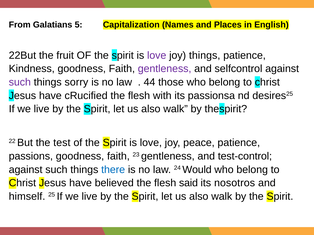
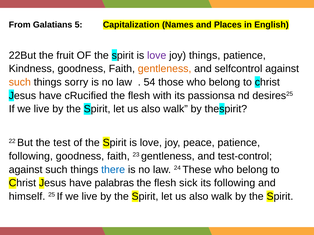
gentleness at (165, 69) colour: purple -> orange
such at (20, 82) colour: purple -> orange
44: 44 -> 54
passions at (31, 157): passions -> following
Would: Would -> These
believed: believed -> palabras
said: said -> sick
its nosotros: nosotros -> following
